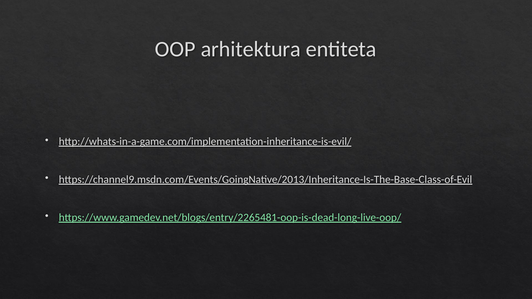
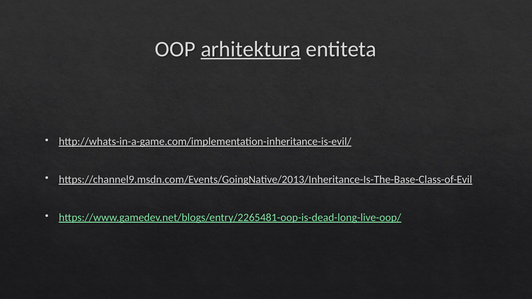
arhitektura underline: none -> present
